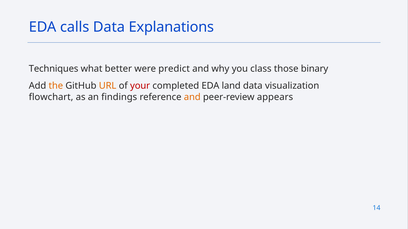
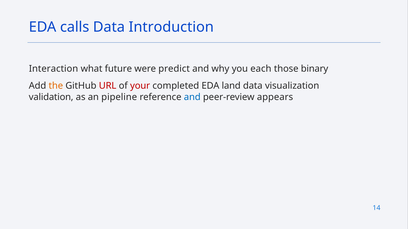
Explanations: Explanations -> Introduction
Techniques: Techniques -> Interaction
better: better -> future
class: class -> each
URL colour: orange -> red
flowchart: flowchart -> validation
findings: findings -> pipeline
and at (192, 97) colour: orange -> blue
